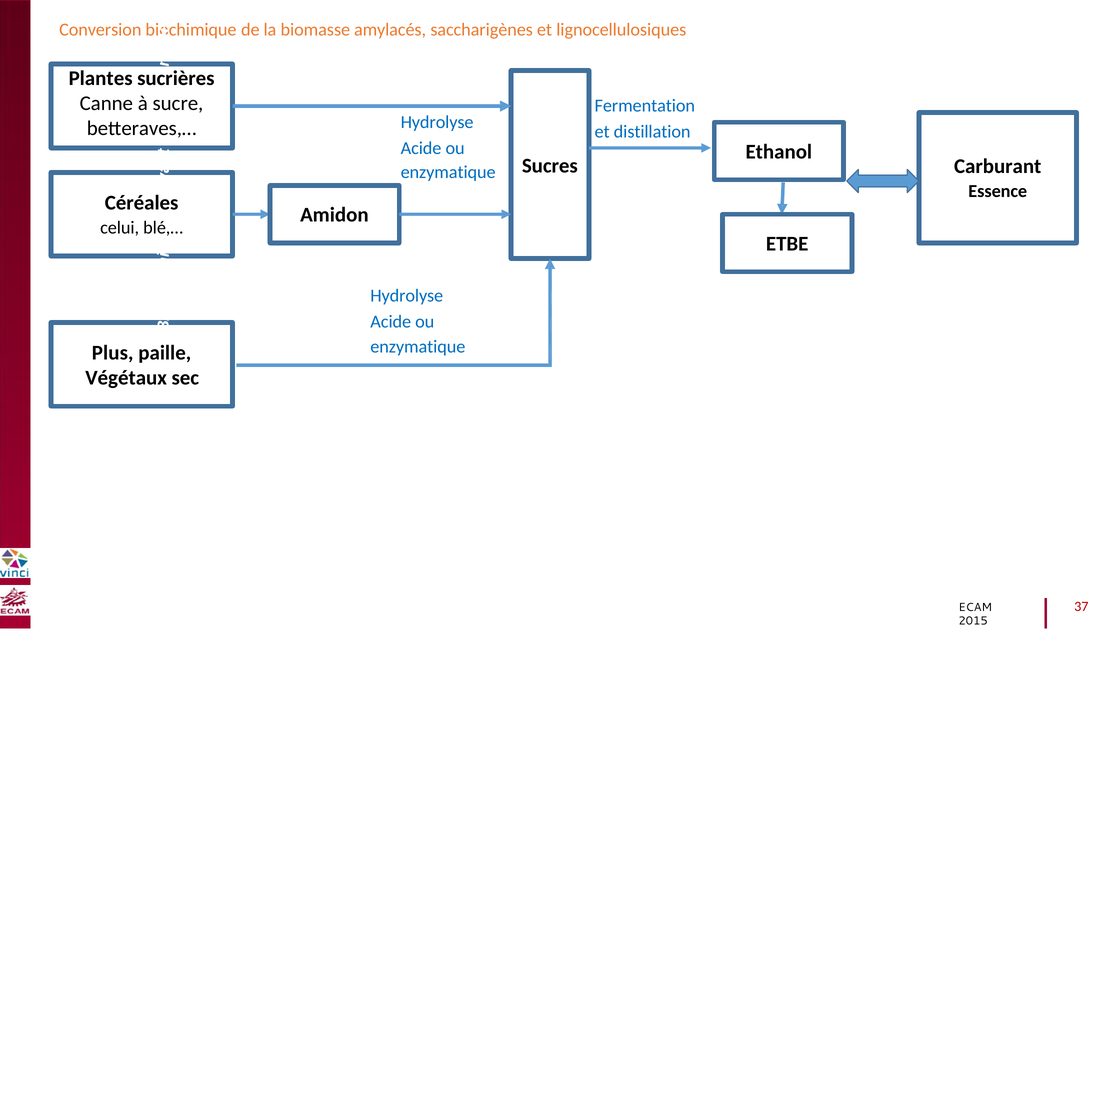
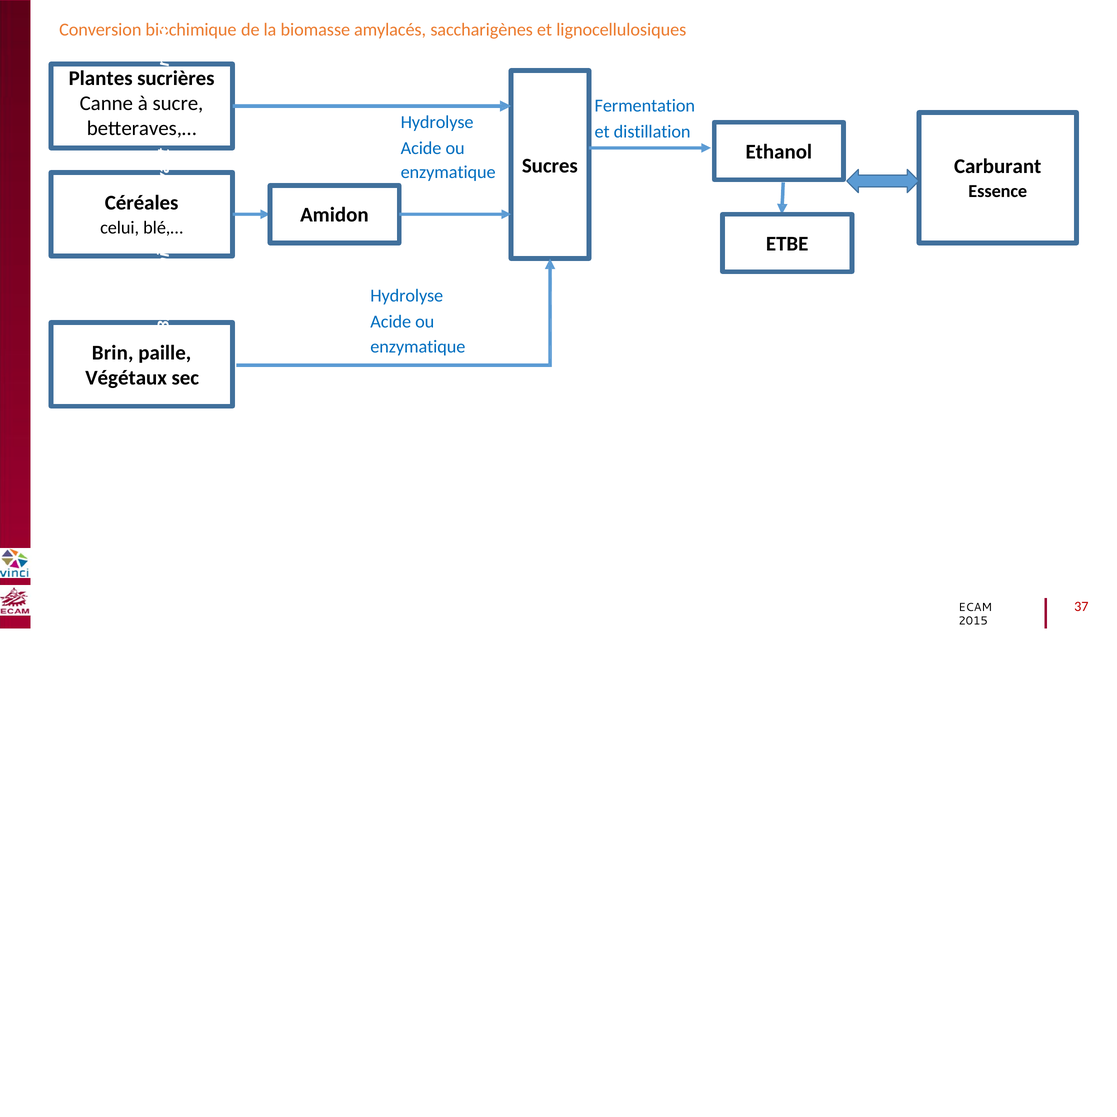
Plus: Plus -> Brin
